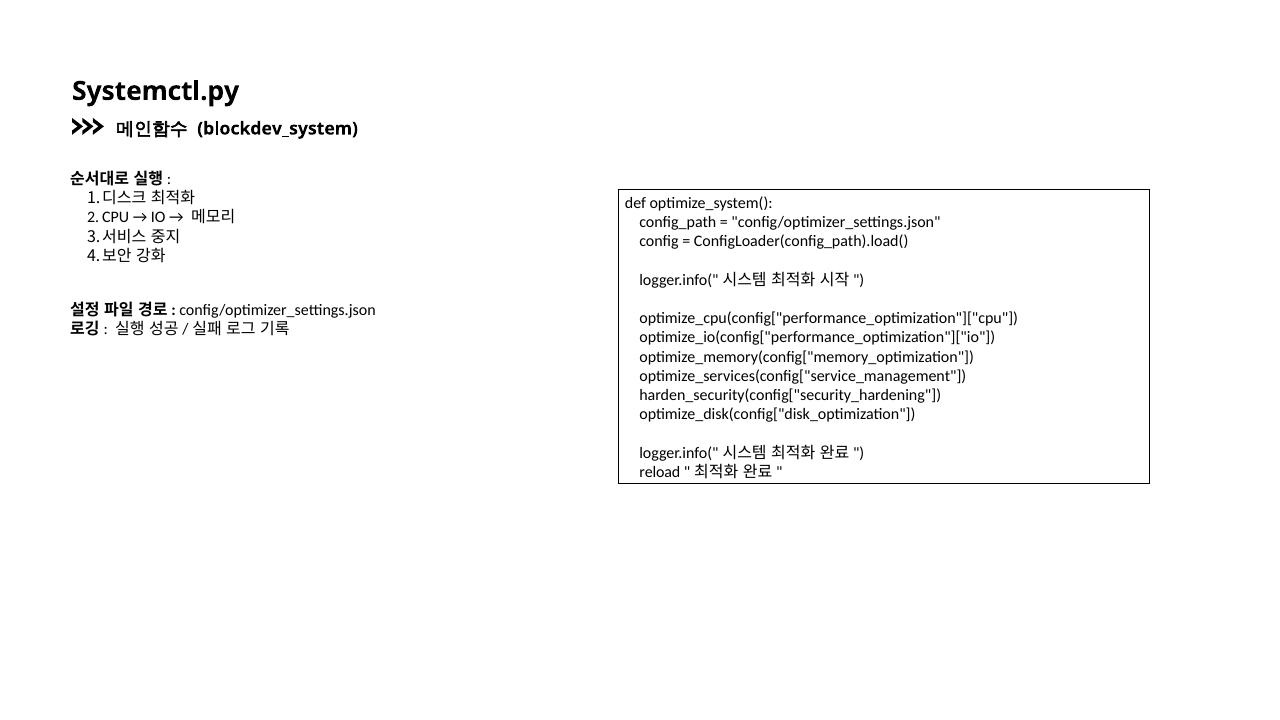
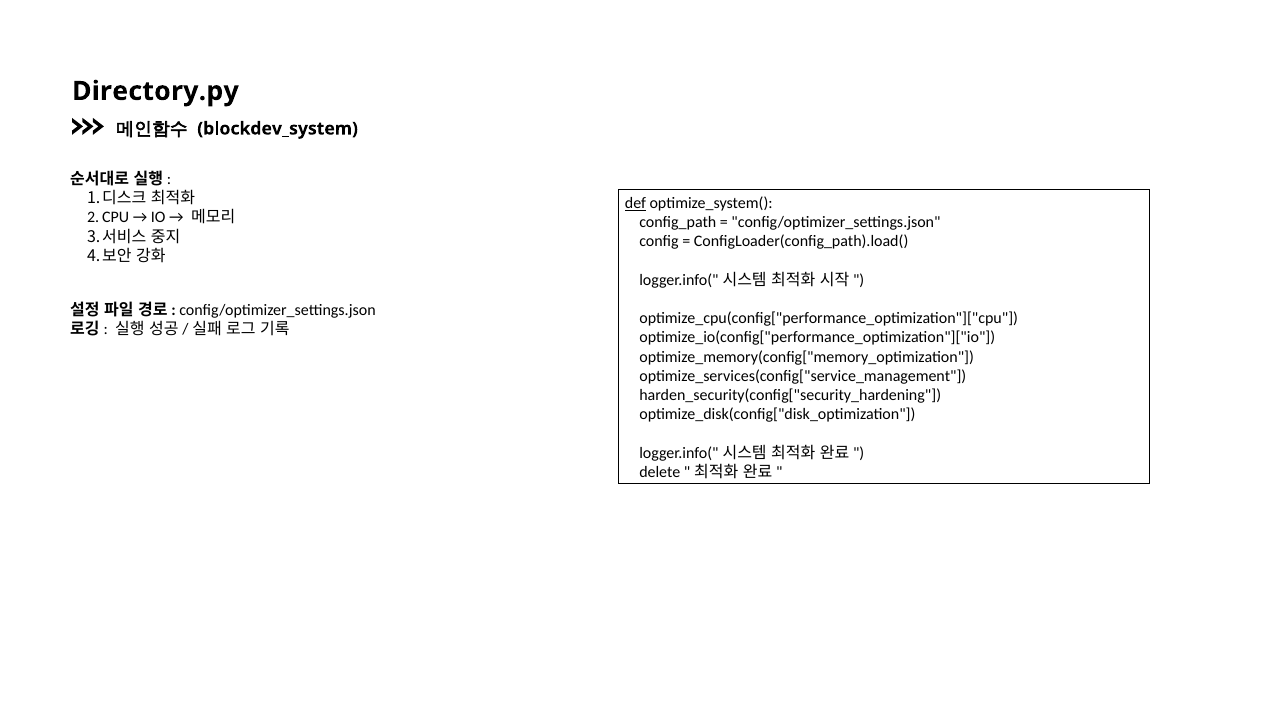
Systemctl.py: Systemctl.py -> Directory.py
def underline: none -> present
reload: reload -> delete
